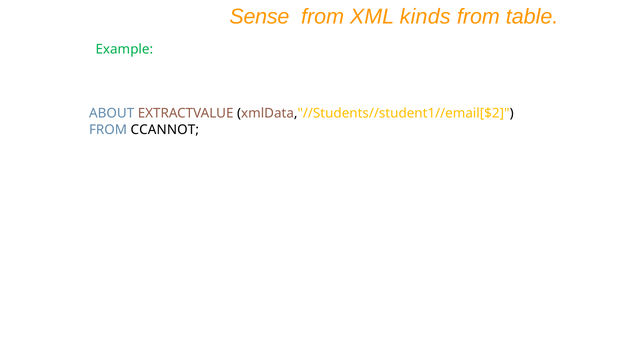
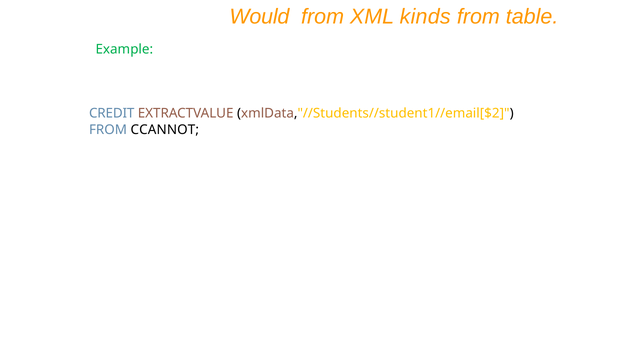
Sense: Sense -> Would
ABOUT: ABOUT -> CREDIT
